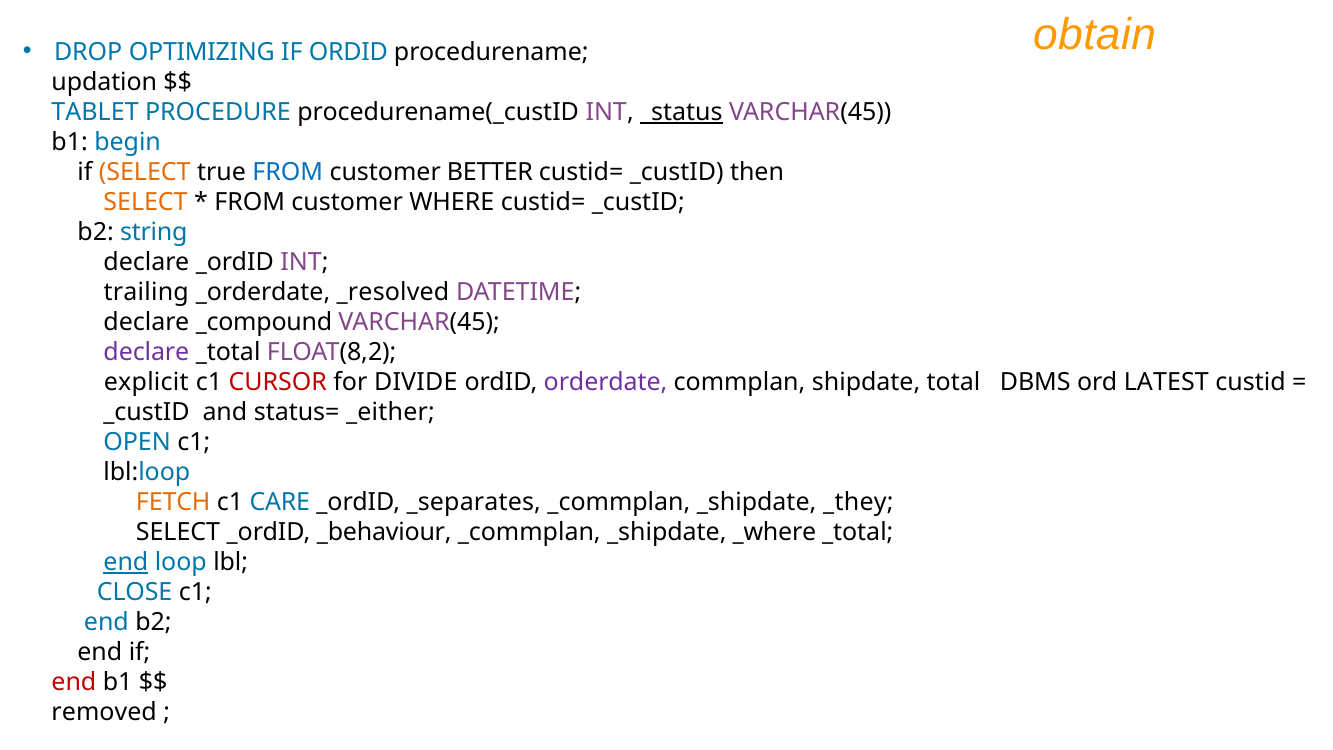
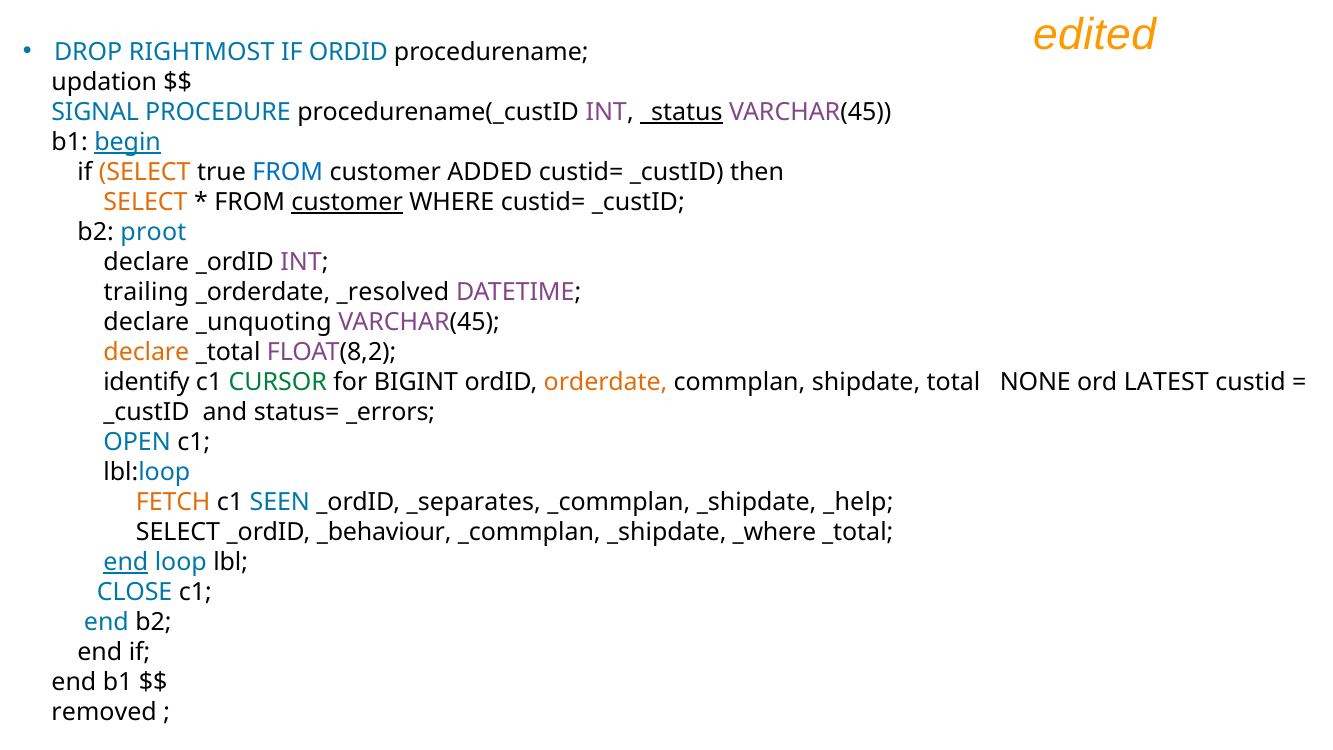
obtain: obtain -> edited
OPTIMIZING: OPTIMIZING -> RIGHTMOST
TABLET: TABLET -> SIGNAL
begin underline: none -> present
BETTER: BETTER -> ADDED
customer at (347, 202) underline: none -> present
string: string -> proot
_compound: _compound -> _unquoting
declare at (146, 352) colour: purple -> orange
explicit: explicit -> identify
CURSOR colour: red -> green
DIVIDE: DIVIDE -> BIGINT
orderdate colour: purple -> orange
DBMS: DBMS -> NONE
_either: _either -> _errors
CARE: CARE -> SEEN
_they: _they -> _help
end at (74, 682) colour: red -> black
